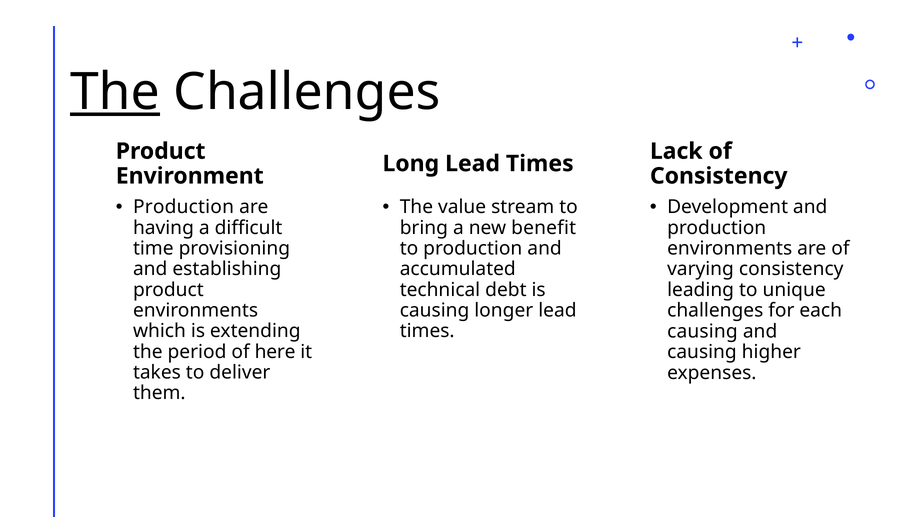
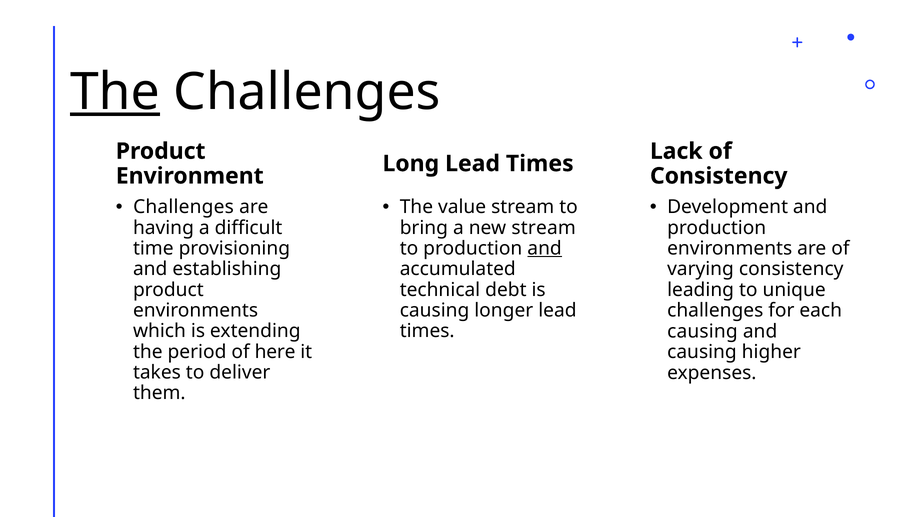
Production at (184, 207): Production -> Challenges
new benefit: benefit -> stream
and at (545, 248) underline: none -> present
